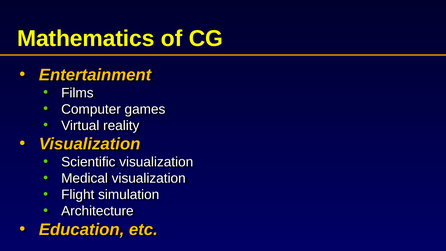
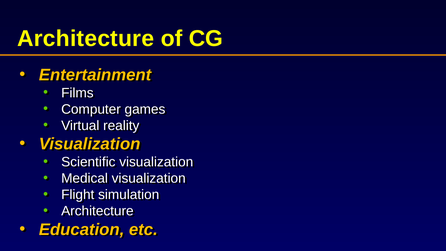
Mathematics at (86, 39): Mathematics -> Architecture
